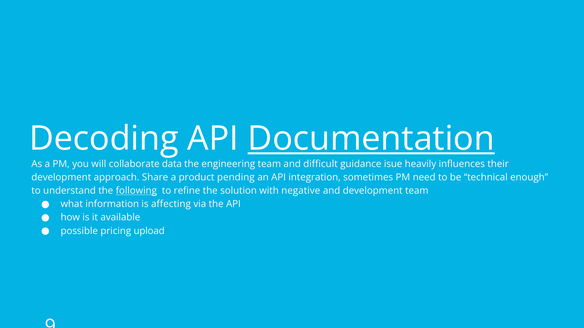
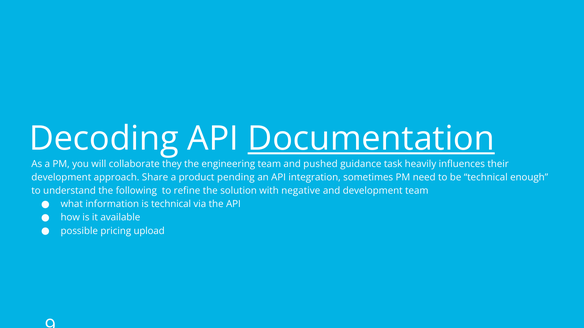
data: data -> they
difficult: difficult -> pushed
isue: isue -> task
following underline: present -> none
is affecting: affecting -> technical
